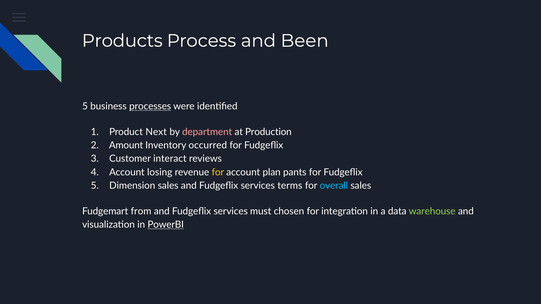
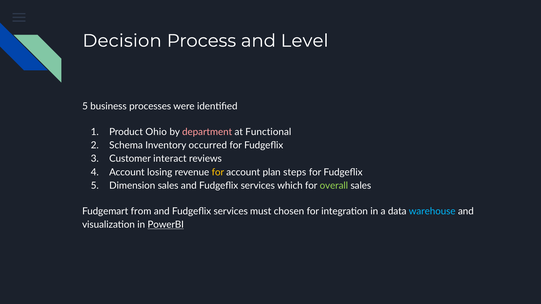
Products: Products -> Decision
Been: Been -> Level
processes underline: present -> none
Next: Next -> Ohio
Production: Production -> Functional
Amount: Amount -> Schema
pants: pants -> steps
terms: terms -> which
overall colour: light blue -> light green
warehouse colour: light green -> light blue
